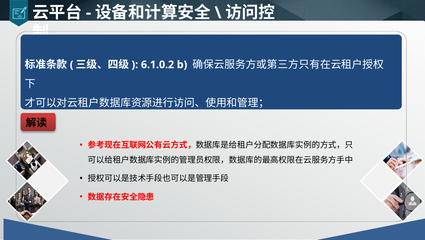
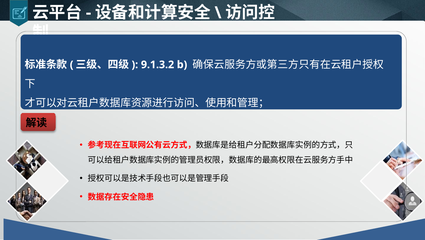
6.1.0.2: 6.1.0.2 -> 9.1.3.2
